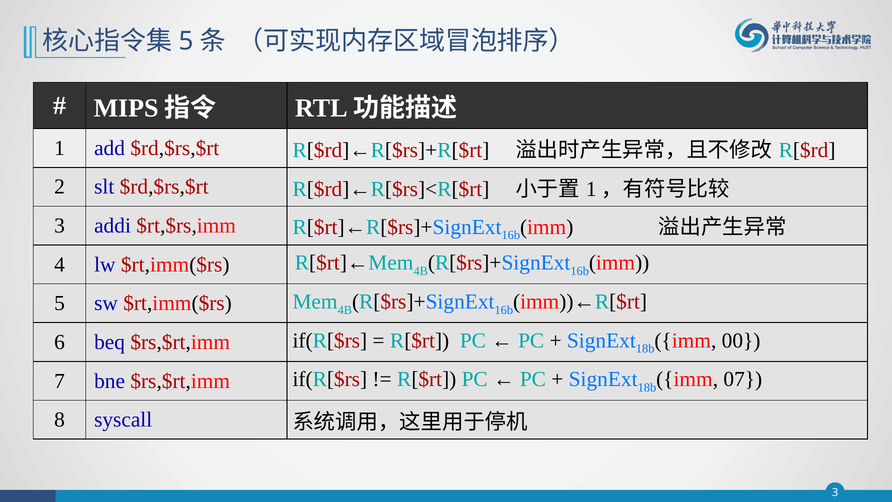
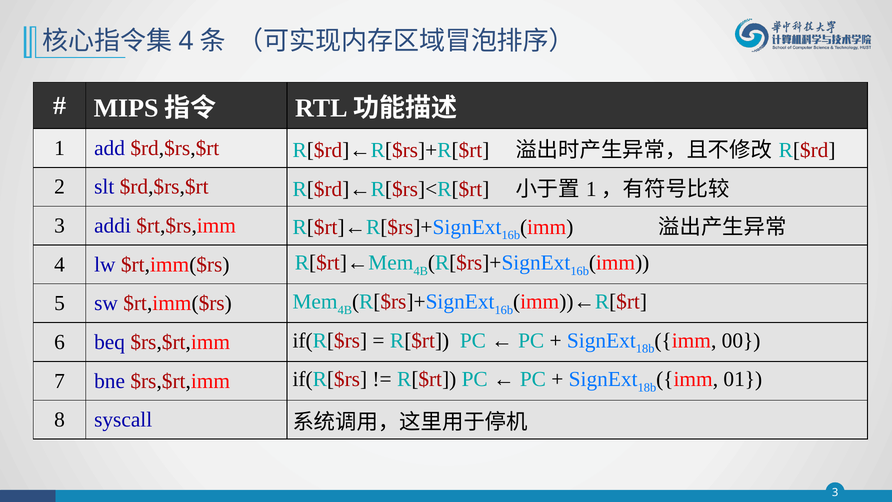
5 at (186, 41): 5 -> 4
07: 07 -> 01
